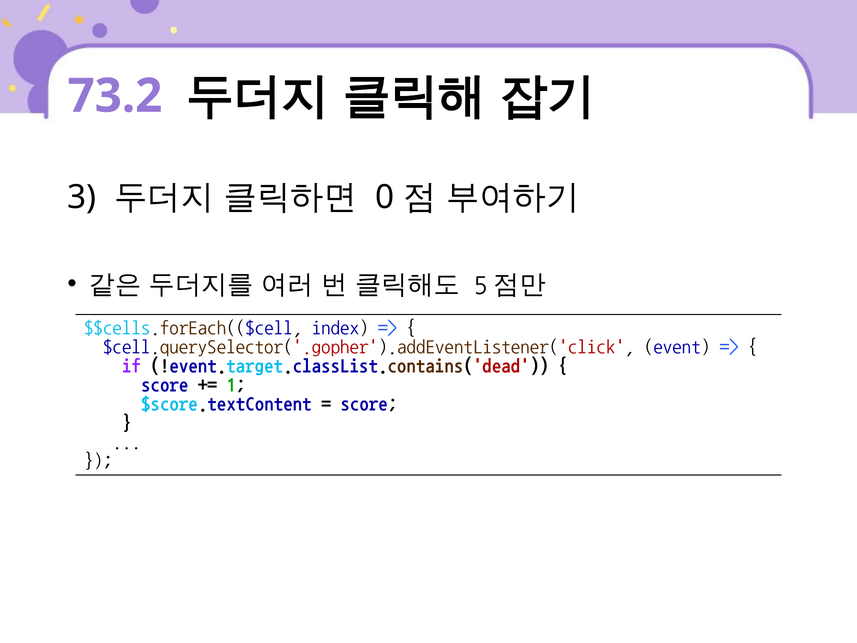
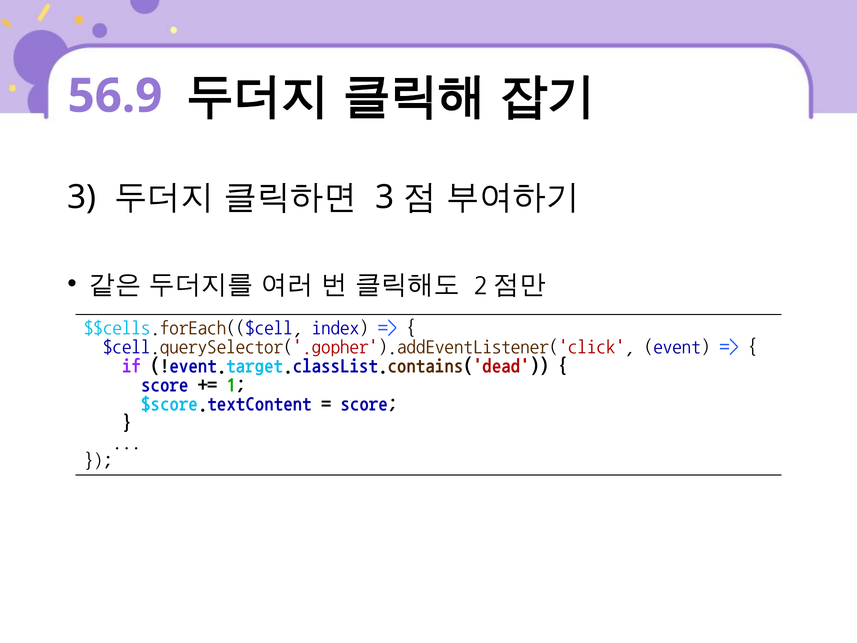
73.2: 73.2 -> 56.9
0 at (385, 197): 0 -> 3
5: 5 -> 2
